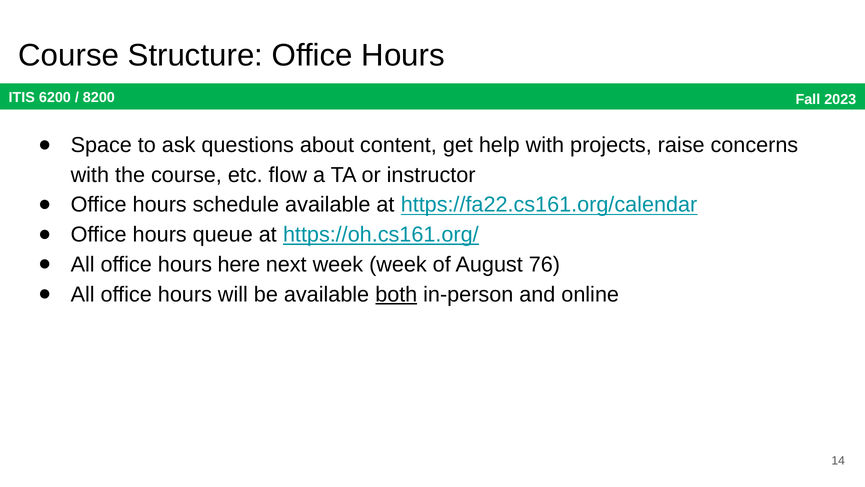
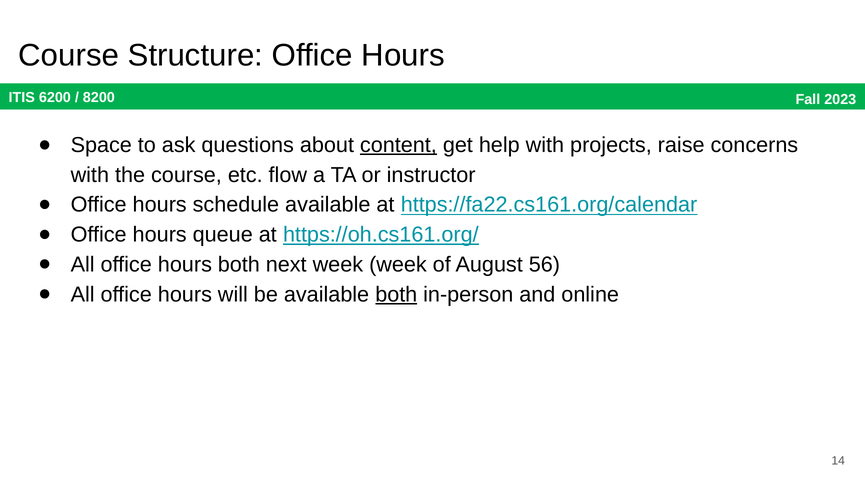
content underline: none -> present
hours here: here -> both
76: 76 -> 56
